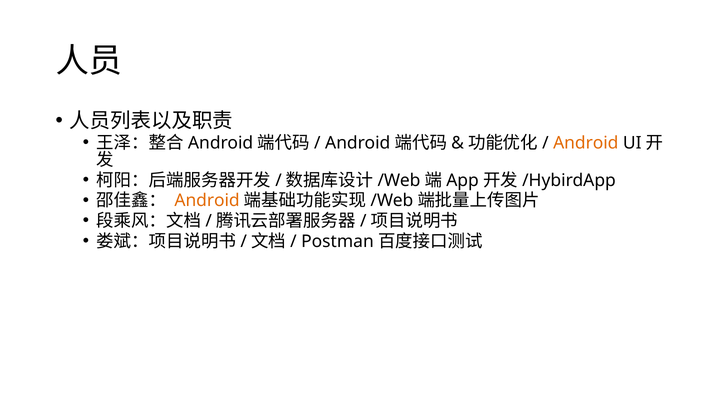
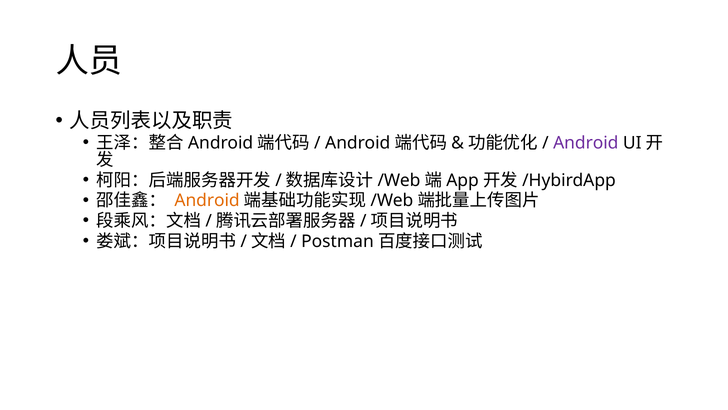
Android at (586, 143) colour: orange -> purple
